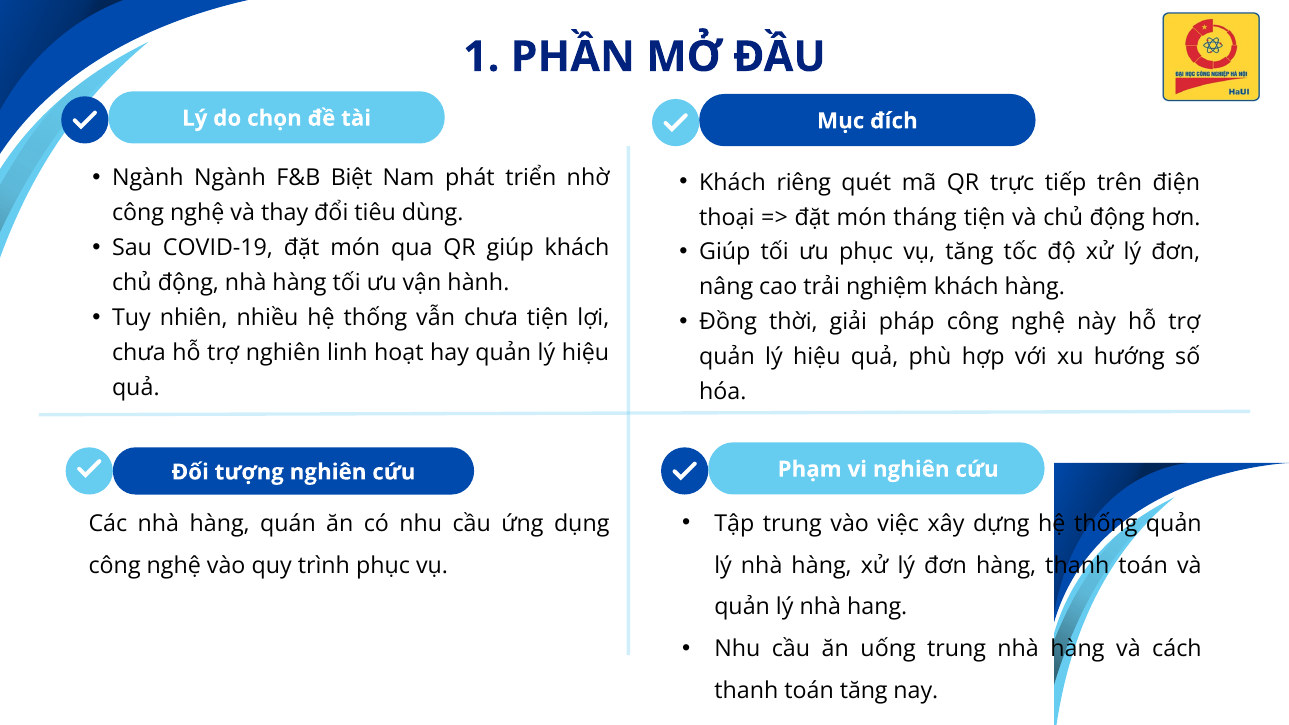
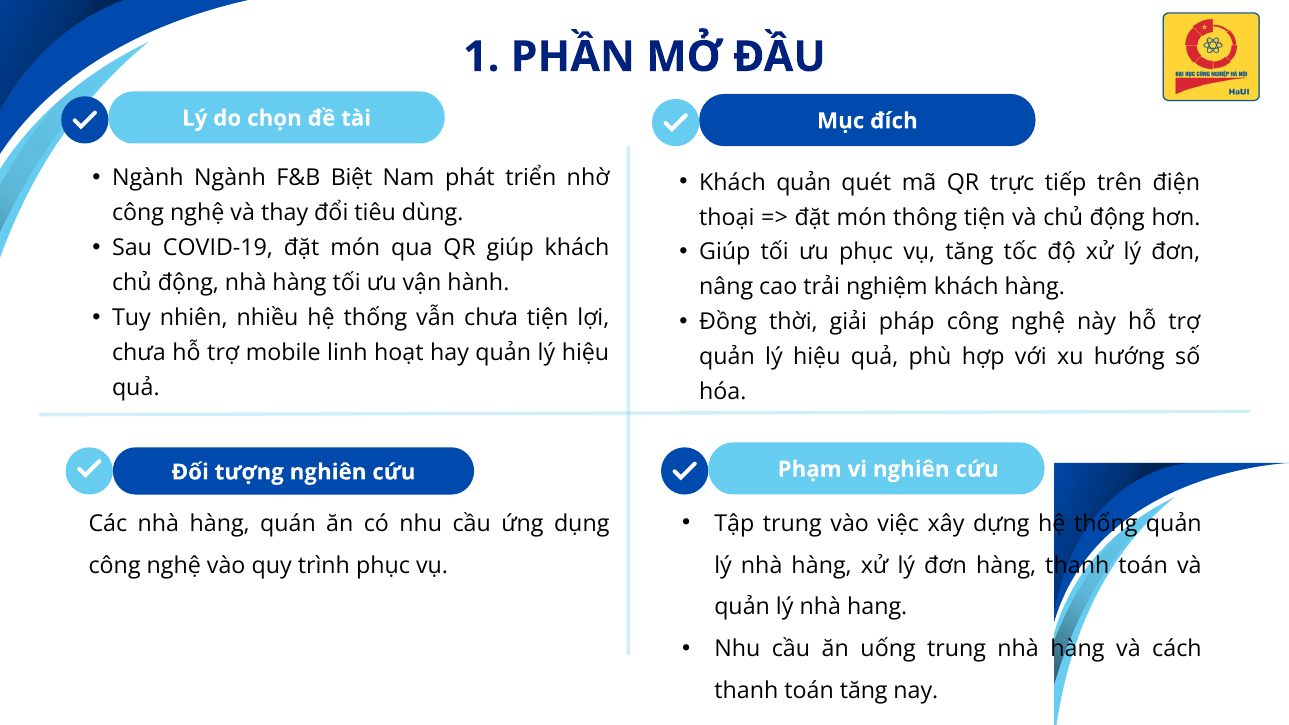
Khách riêng: riêng -> quản
tháng: tháng -> thông
trợ nghiên: nghiên -> mobile
